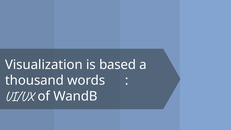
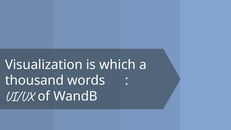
based: based -> which
